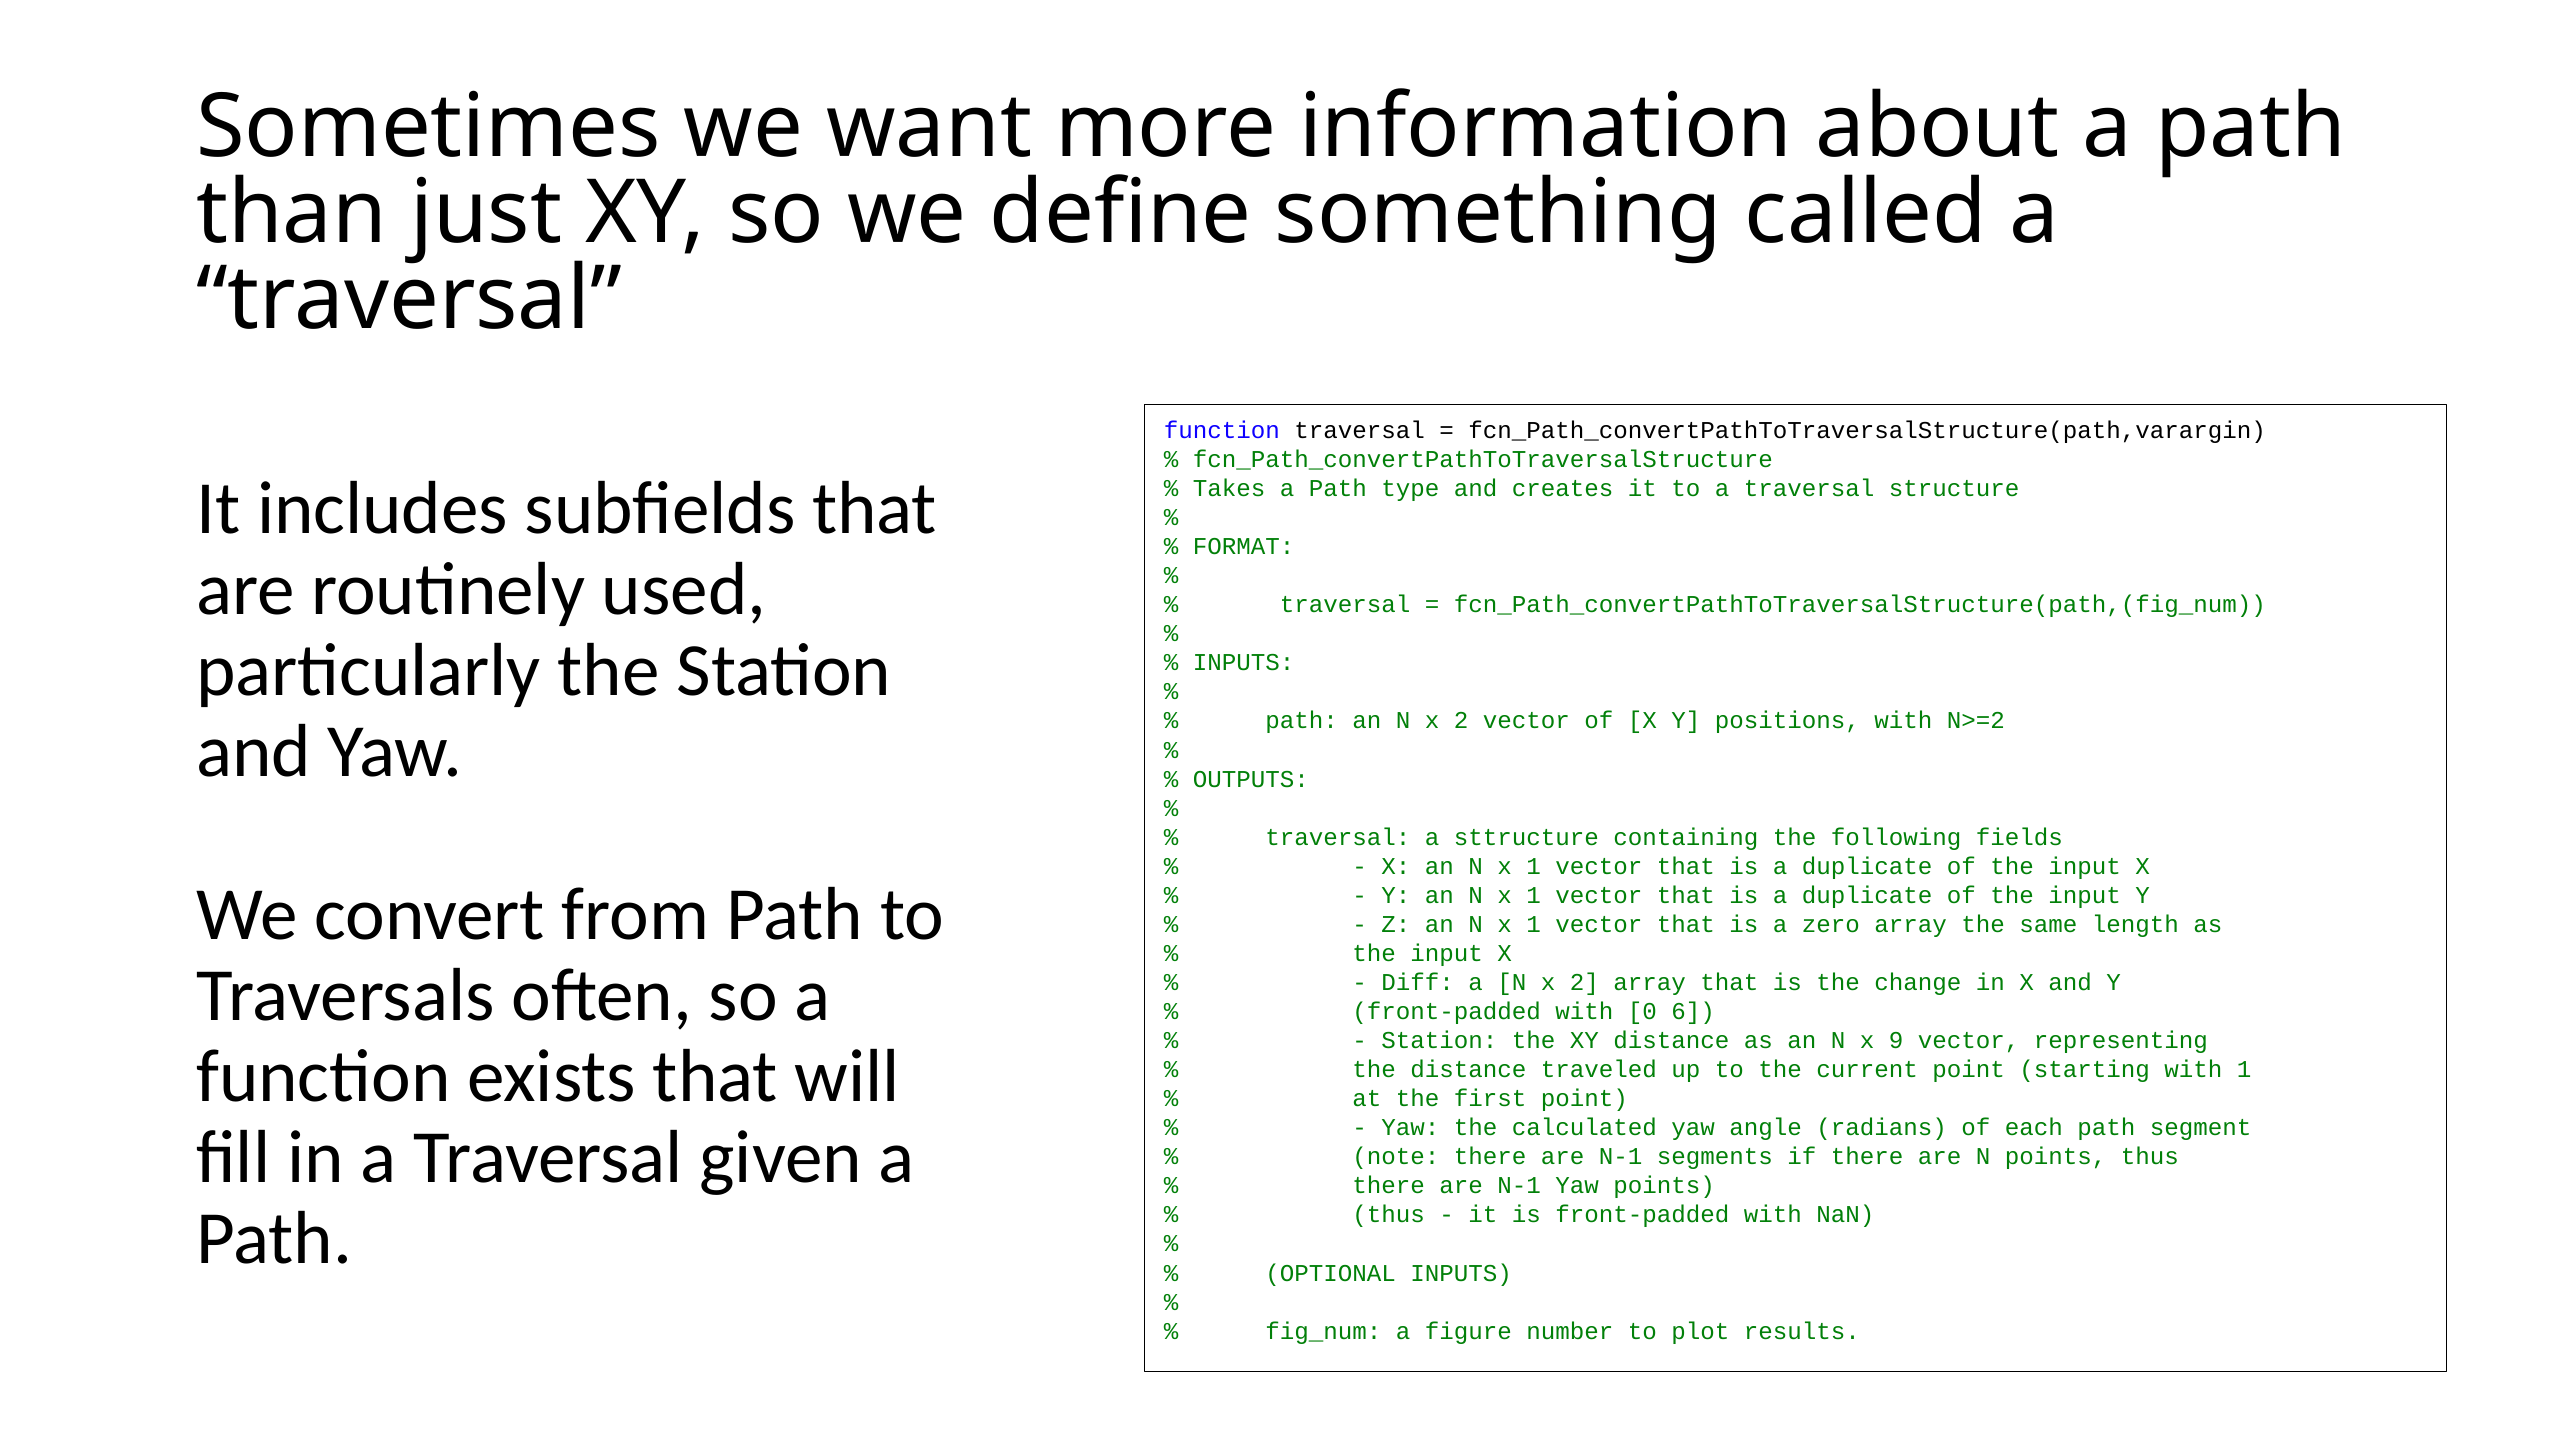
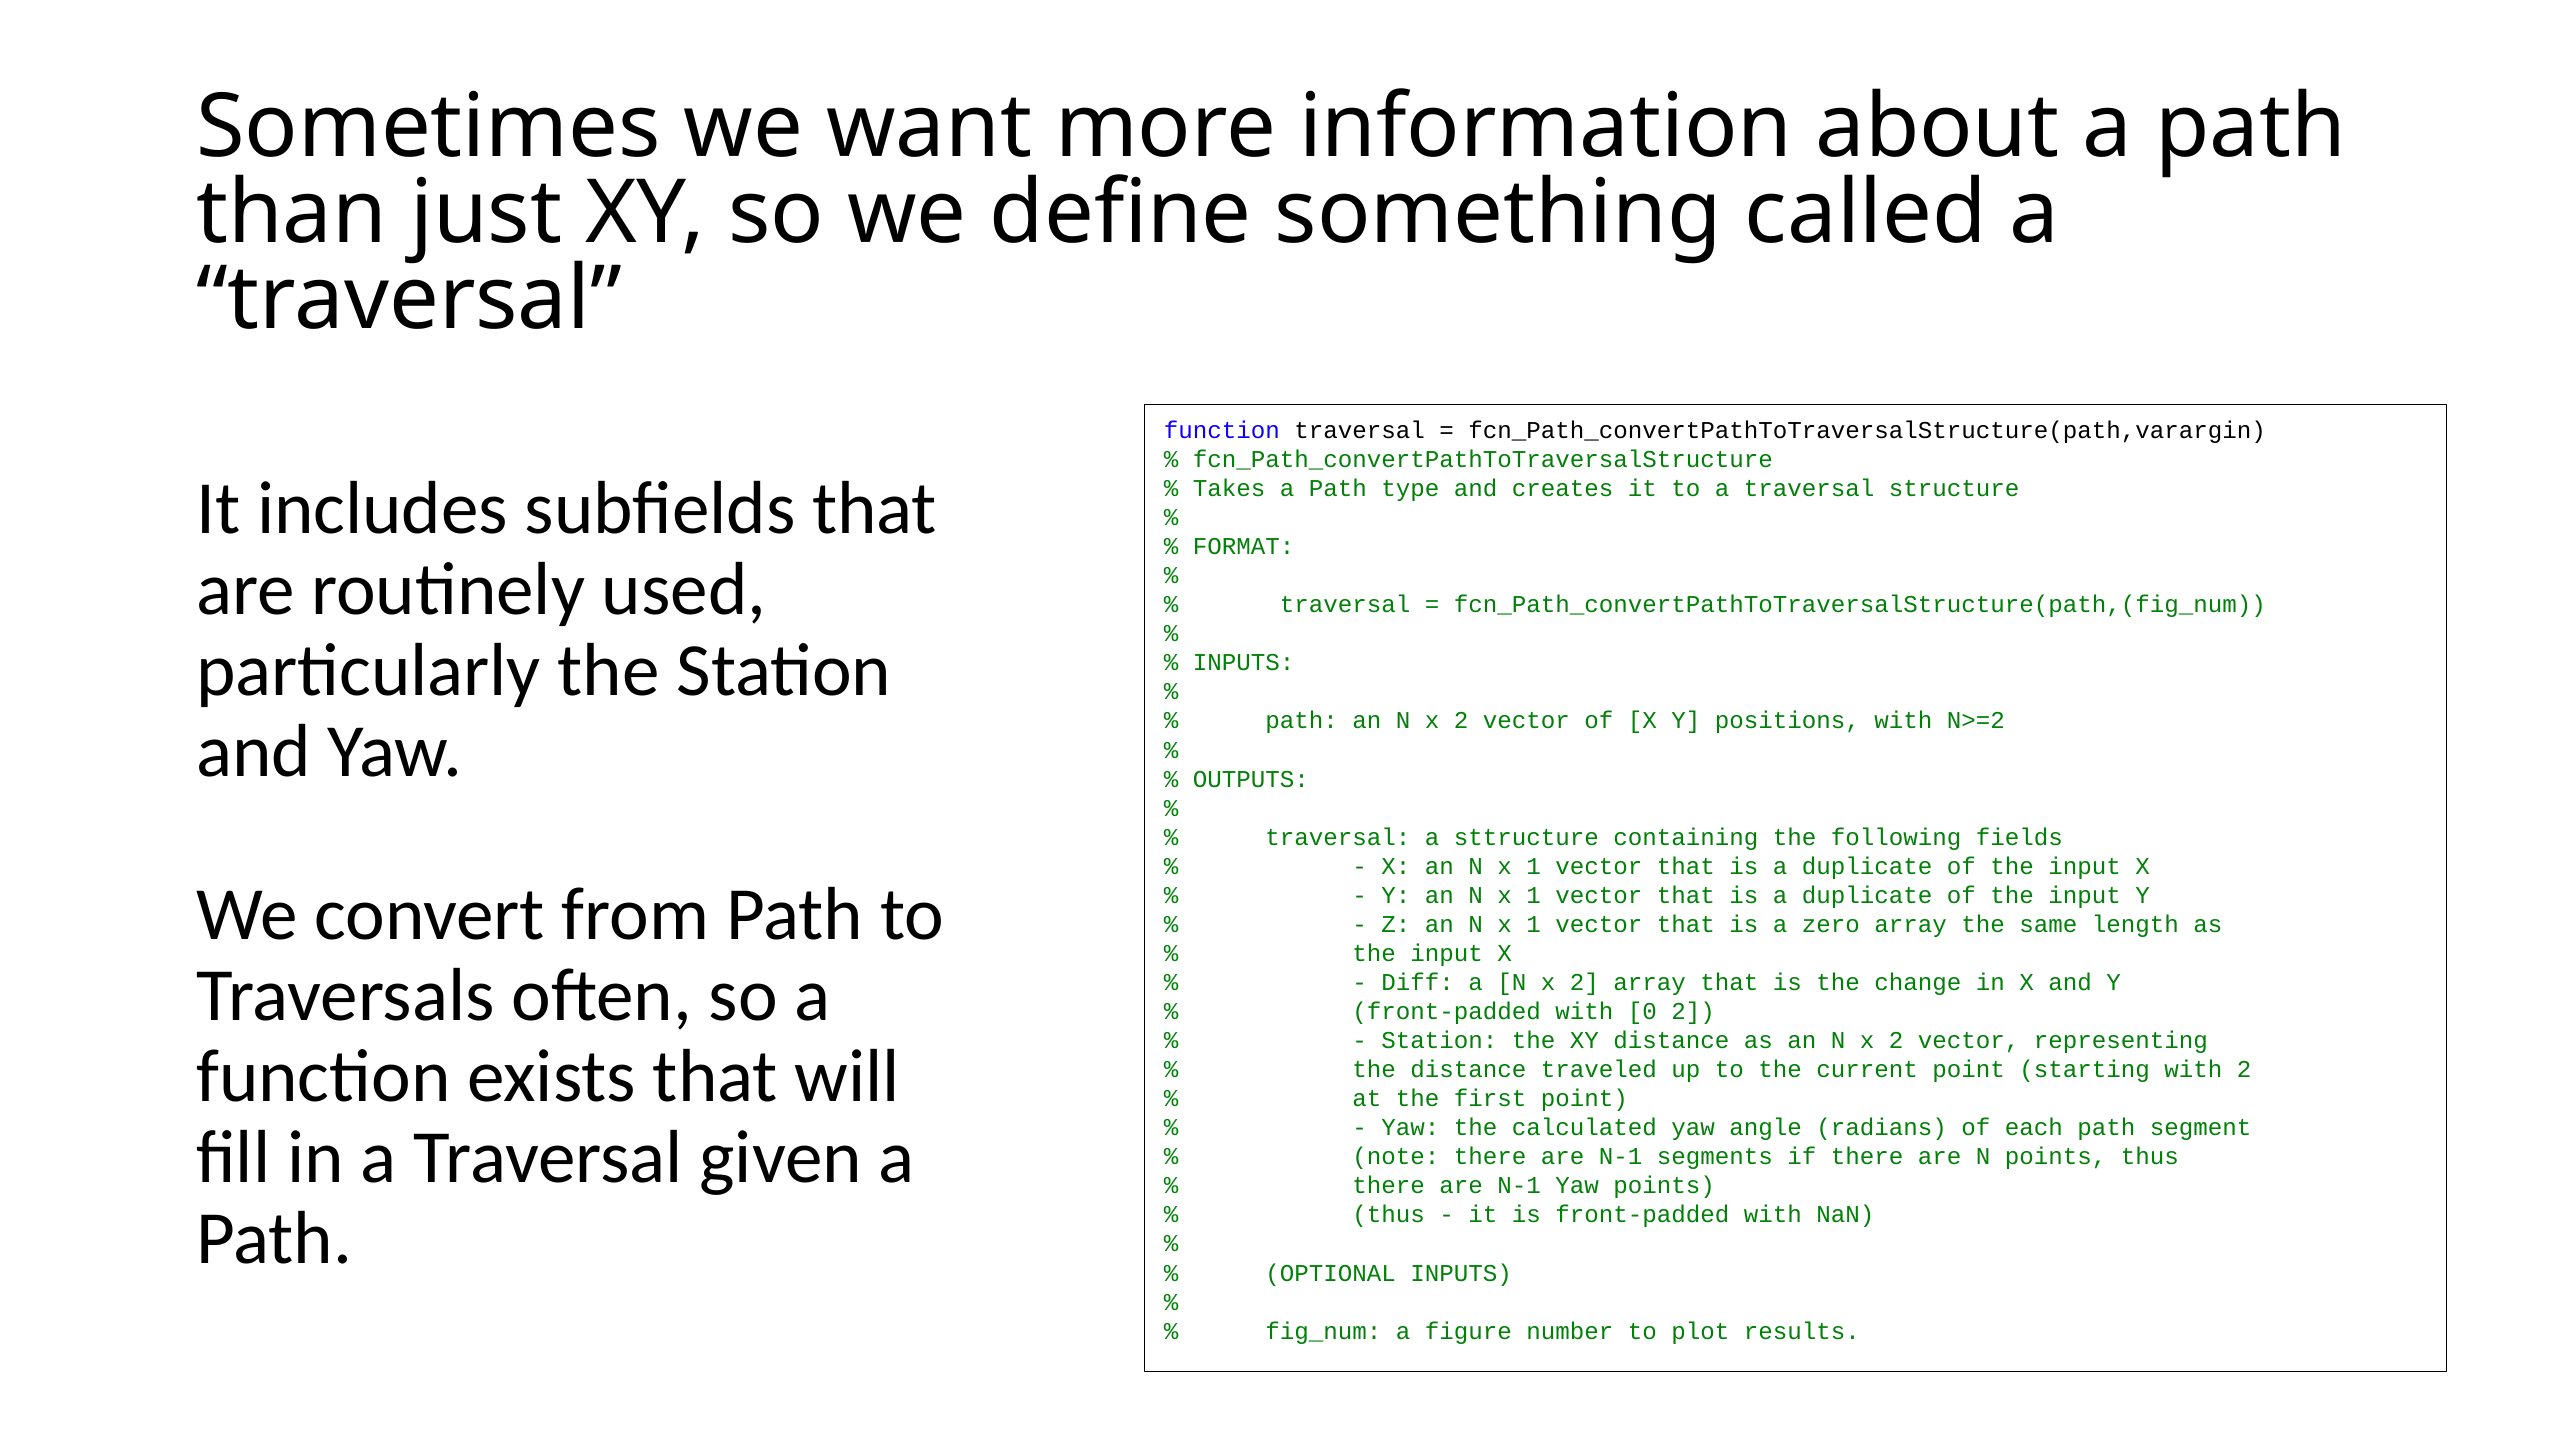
0 6: 6 -> 2
9 at (1896, 1041): 9 -> 2
with 1: 1 -> 2
